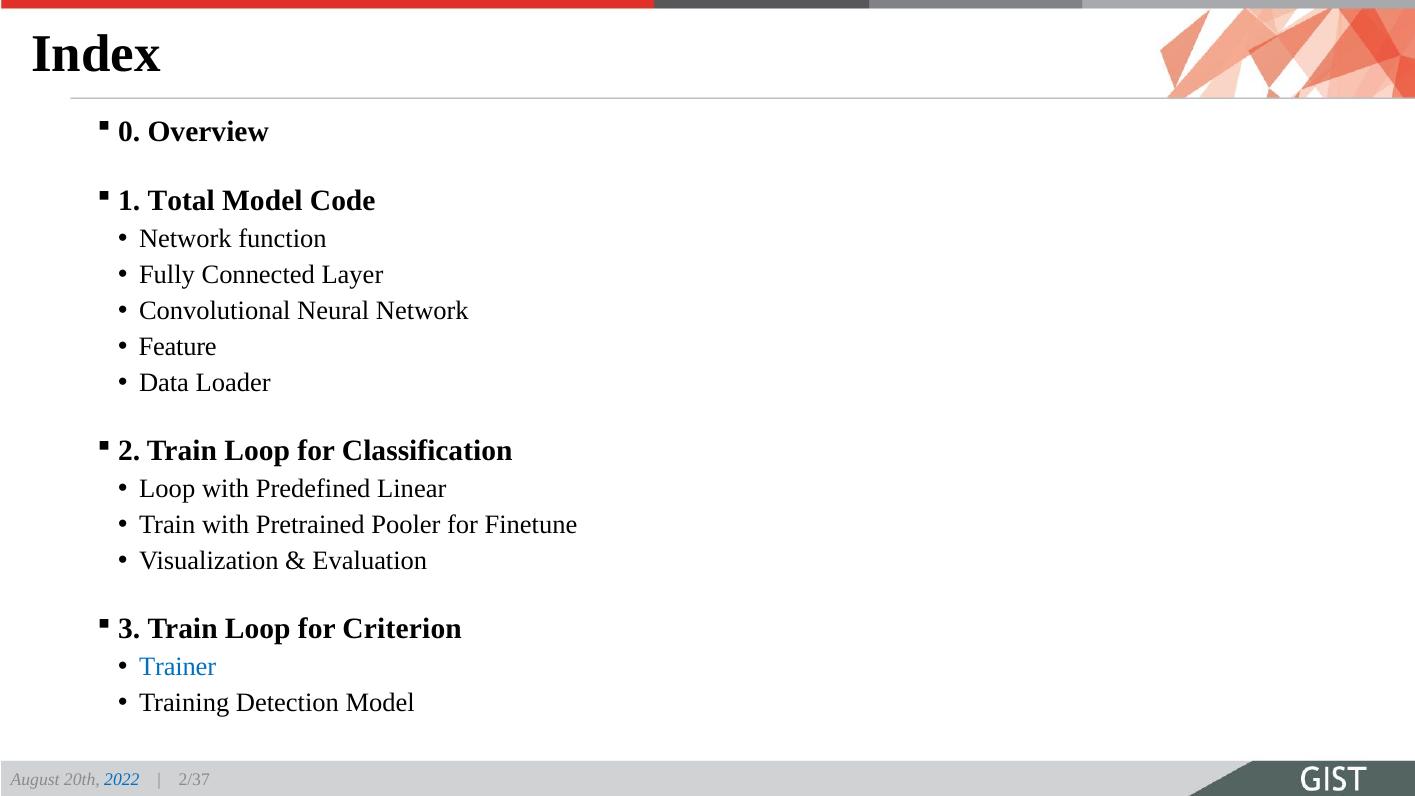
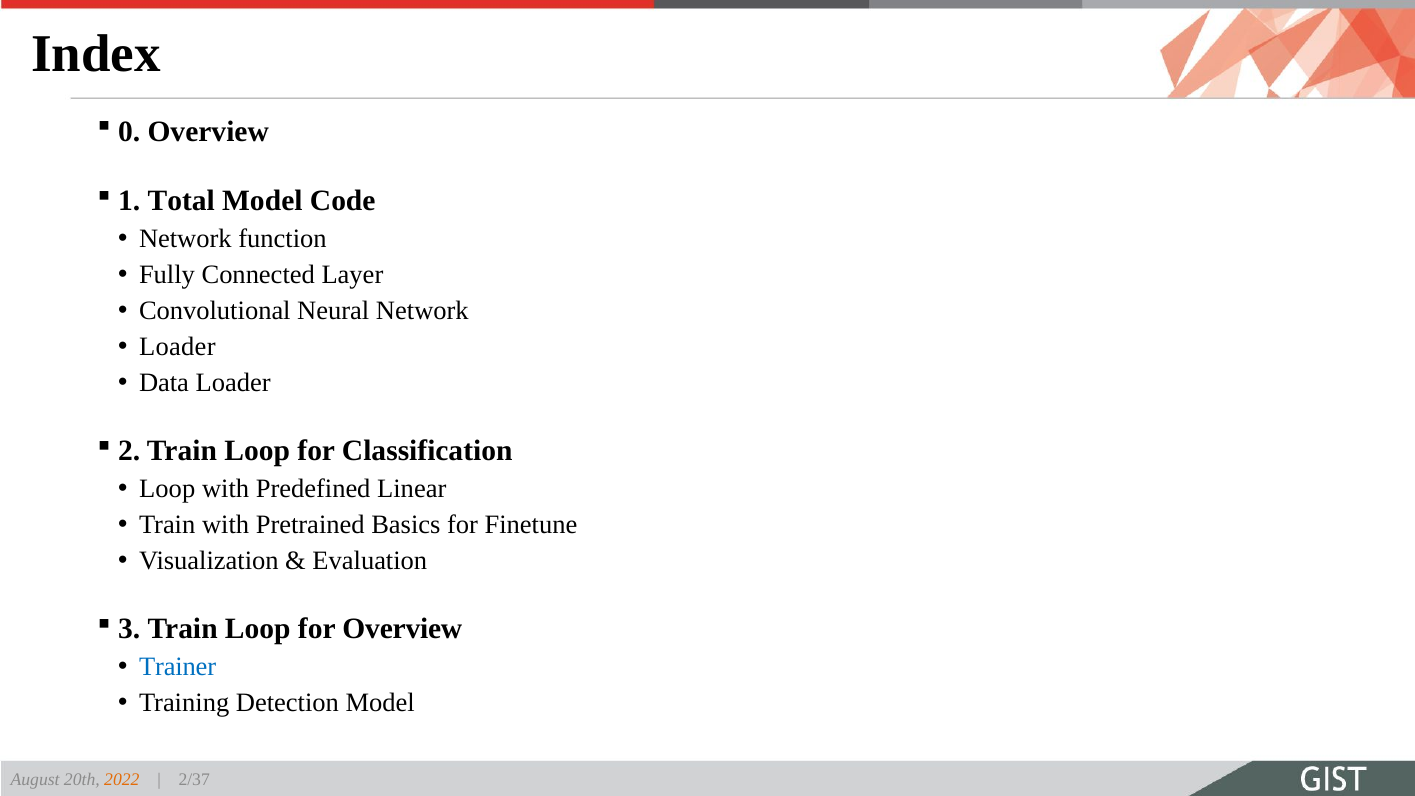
Feature at (178, 347): Feature -> Loader
Pooler: Pooler -> Basics
for Criterion: Criterion -> Overview
2022 colour: blue -> orange
